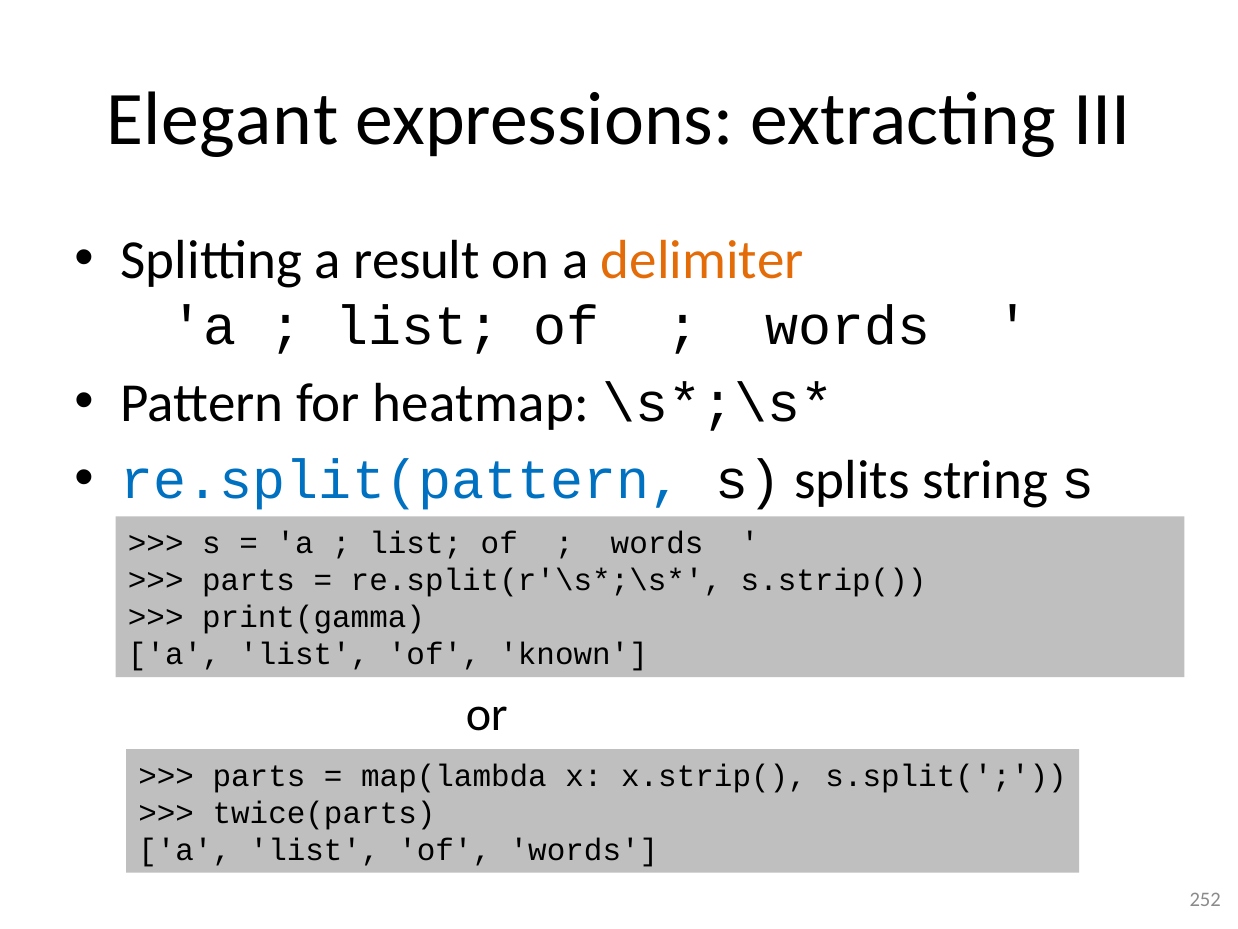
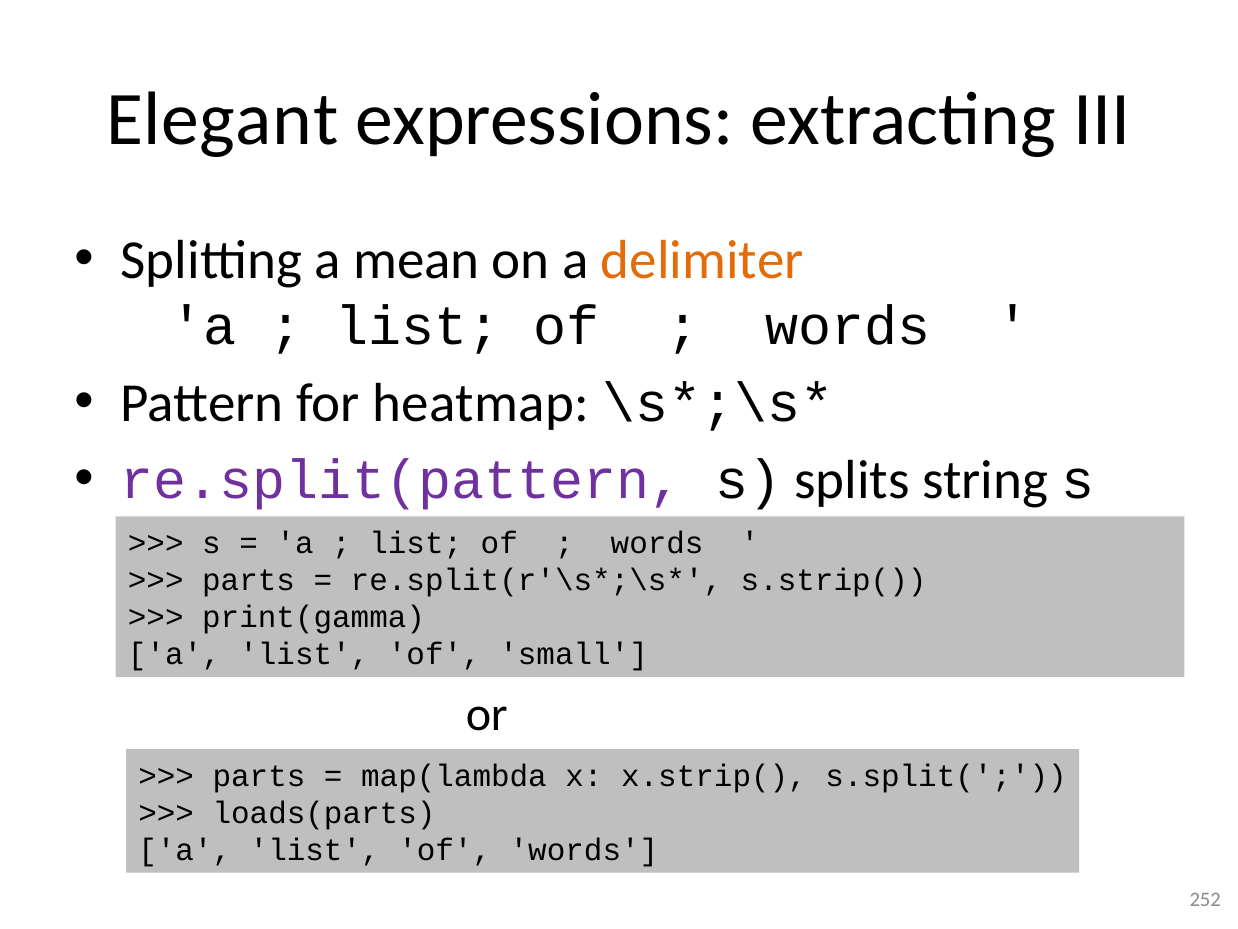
result: result -> mean
re.split(pattern colour: blue -> purple
known: known -> small
twice(parts: twice(parts -> loads(parts
